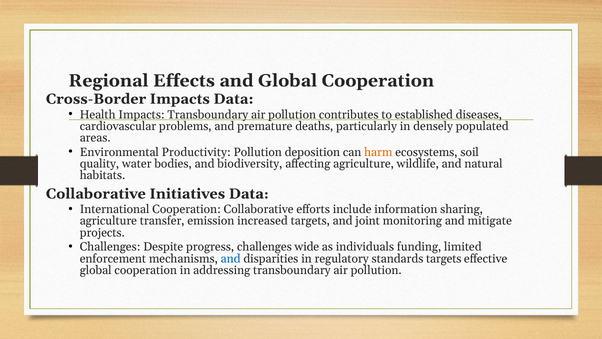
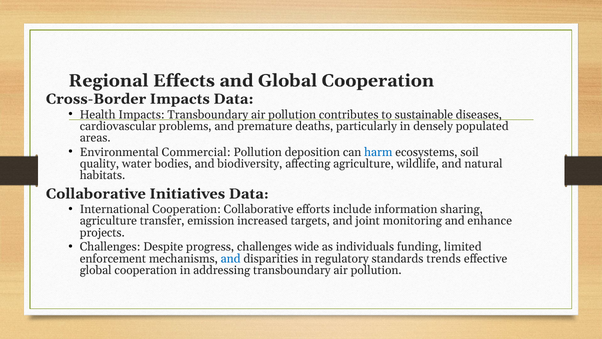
established: established -> sustainable
Productivity: Productivity -> Commercial
harm colour: orange -> blue
mitigate: mitigate -> enhance
standards targets: targets -> trends
